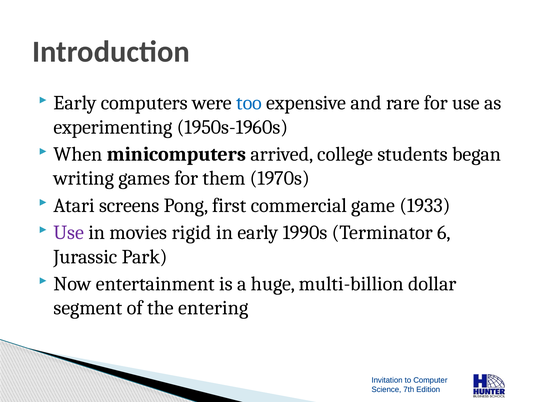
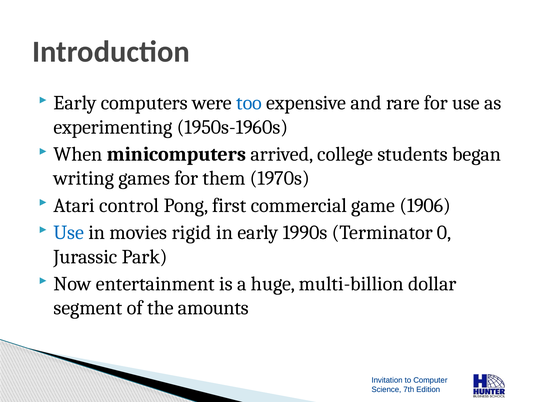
screens: screens -> control
1933: 1933 -> 1906
Use at (69, 233) colour: purple -> blue
6: 6 -> 0
entering: entering -> amounts
